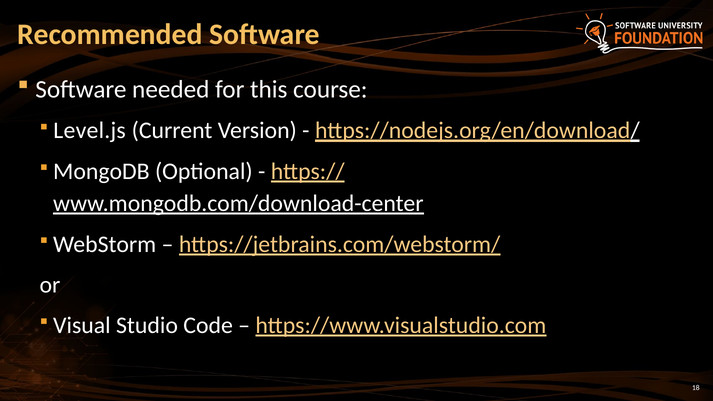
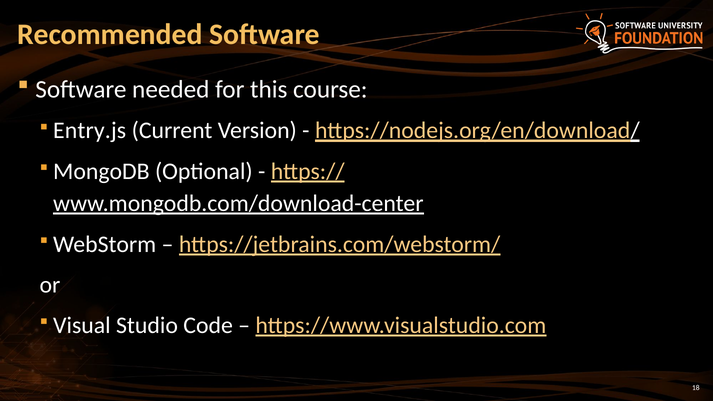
Level.js: Level.js -> Entry.js
